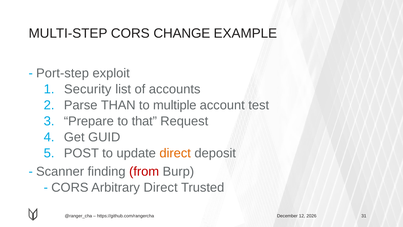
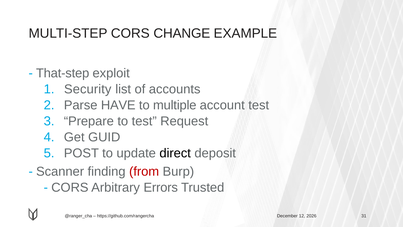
Port-step: Port-step -> That-step
THAN: THAN -> HAVE
to that: that -> test
direct at (175, 153) colour: orange -> black
Arbitrary Direct: Direct -> Errors
